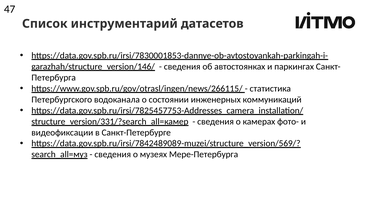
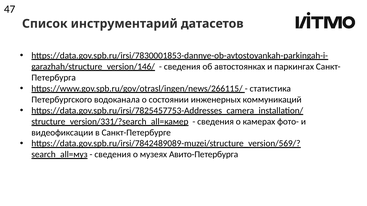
Мере-Петербурга: Мере-Петербурга -> Авито-Петербурга
